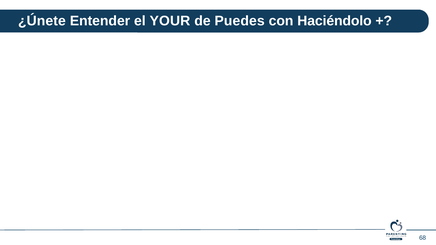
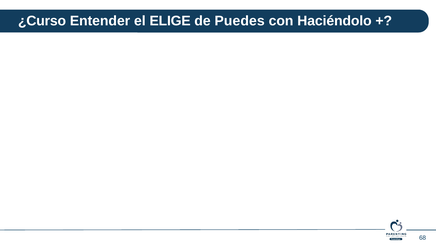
¿Únete: ¿Únete -> ¿Curso
YOUR: YOUR -> ELIGE
